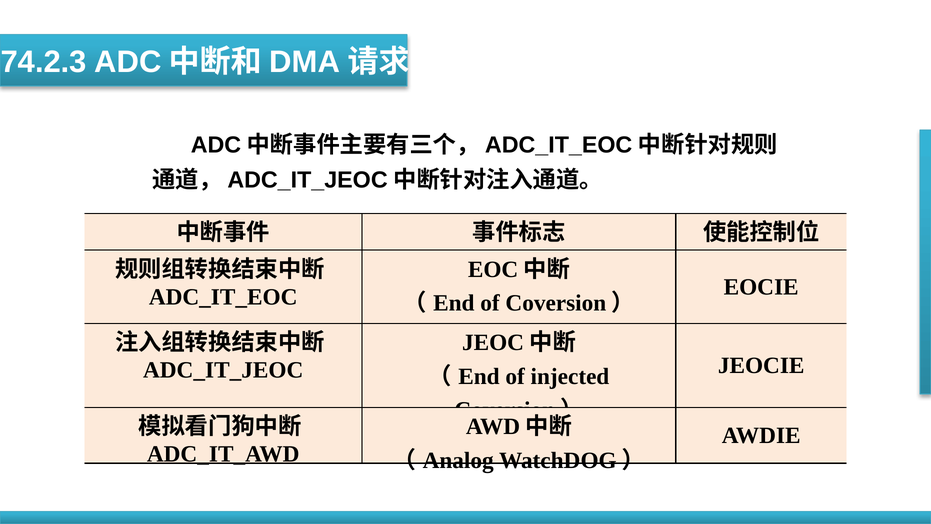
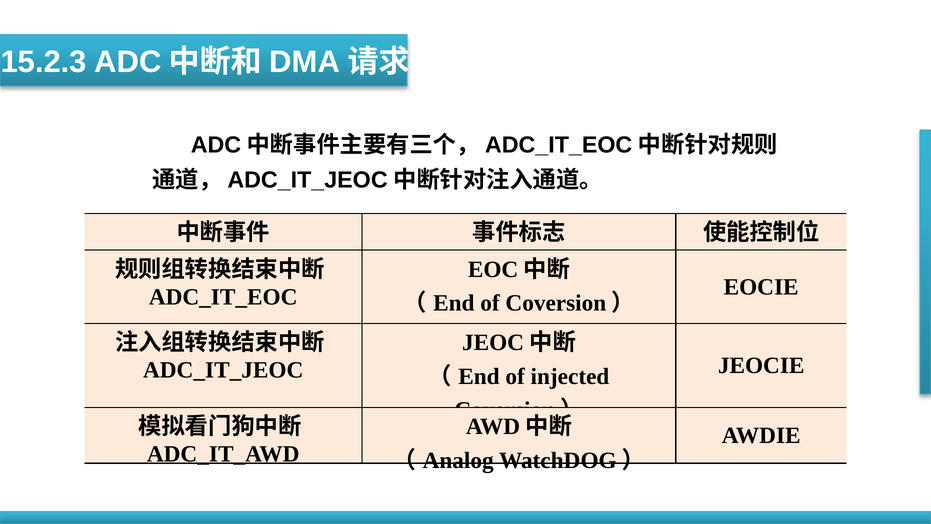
74.2.3: 74.2.3 -> 15.2.3
